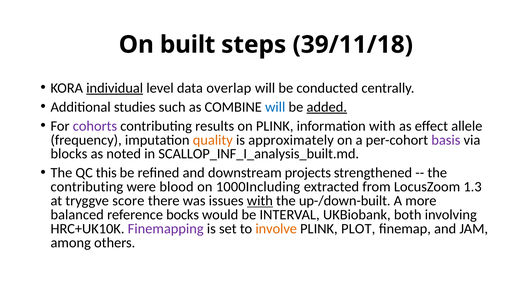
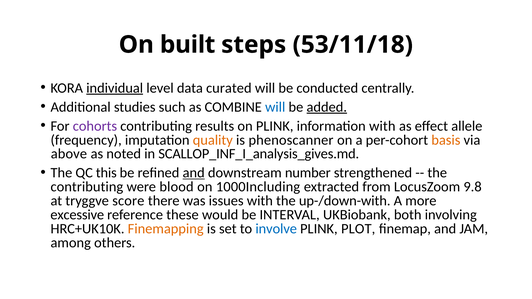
39/11/18: 39/11/18 -> 53/11/18
overlap: overlap -> curated
approximately: approximately -> phenoscanner
basis colour: purple -> orange
blocks: blocks -> above
SCALLOP_INF_I_analysis_built.md: SCALLOP_INF_I_analysis_built.md -> SCALLOP_INF_I_analysis_gives.md
and at (194, 173) underline: none -> present
projects: projects -> number
1.3: 1.3 -> 9.8
with at (260, 201) underline: present -> none
up-/down-built: up-/down-built -> up-/down-with
balanced: balanced -> excessive
bocks: bocks -> these
Finemapping colour: purple -> orange
involve colour: orange -> blue
